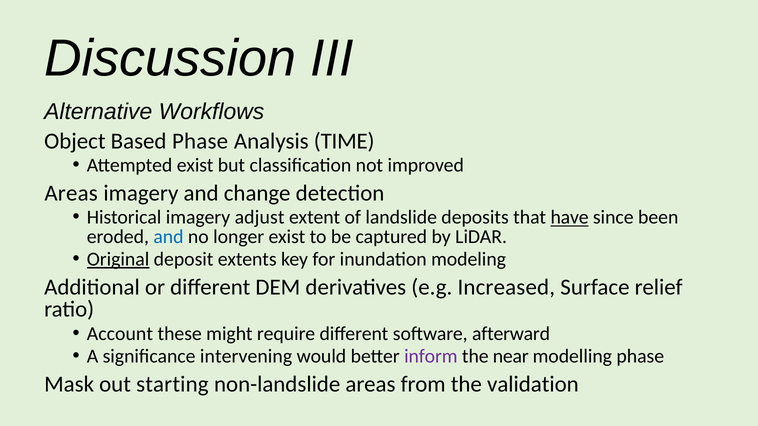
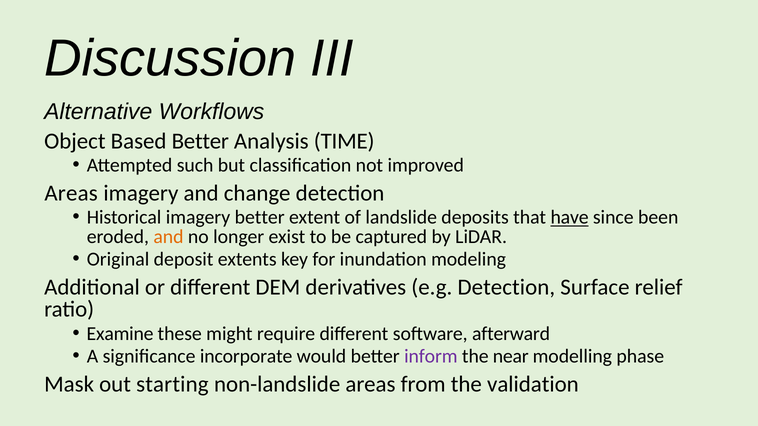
Based Phase: Phase -> Better
Attempted exist: exist -> such
imagery adjust: adjust -> better
and at (168, 237) colour: blue -> orange
Original underline: present -> none
e.g Increased: Increased -> Detection
Account: Account -> Examine
intervening: intervening -> incorporate
